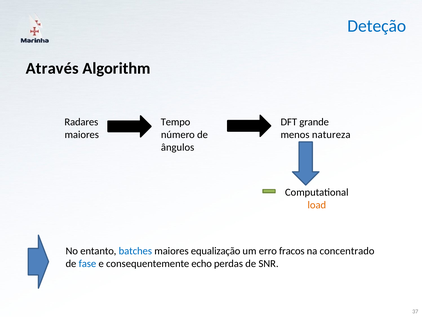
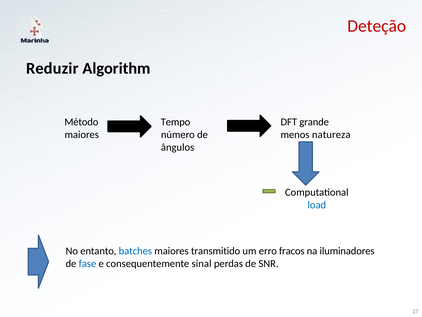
Deteção colour: blue -> red
Através: Através -> Reduzir
Radares: Radares -> Método
load colour: orange -> blue
equalização: equalização -> transmitido
concentrado: concentrado -> iluminadores
echo: echo -> sinal
